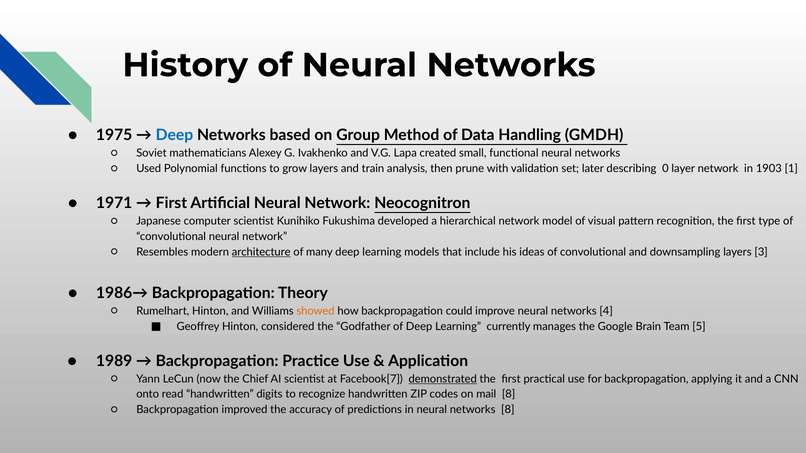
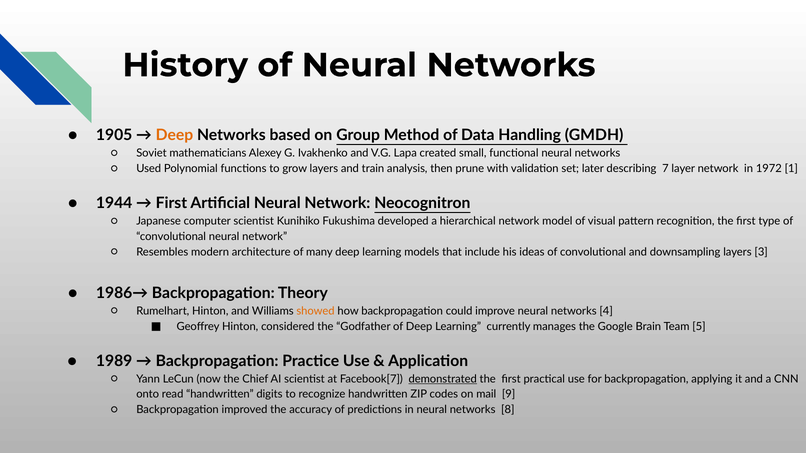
1975: 1975 -> 1905
Deep at (174, 135) colour: blue -> orange
0: 0 -> 7
1903: 1903 -> 1972
1971: 1971 -> 1944
architecture underline: present -> none
mail 8: 8 -> 9
